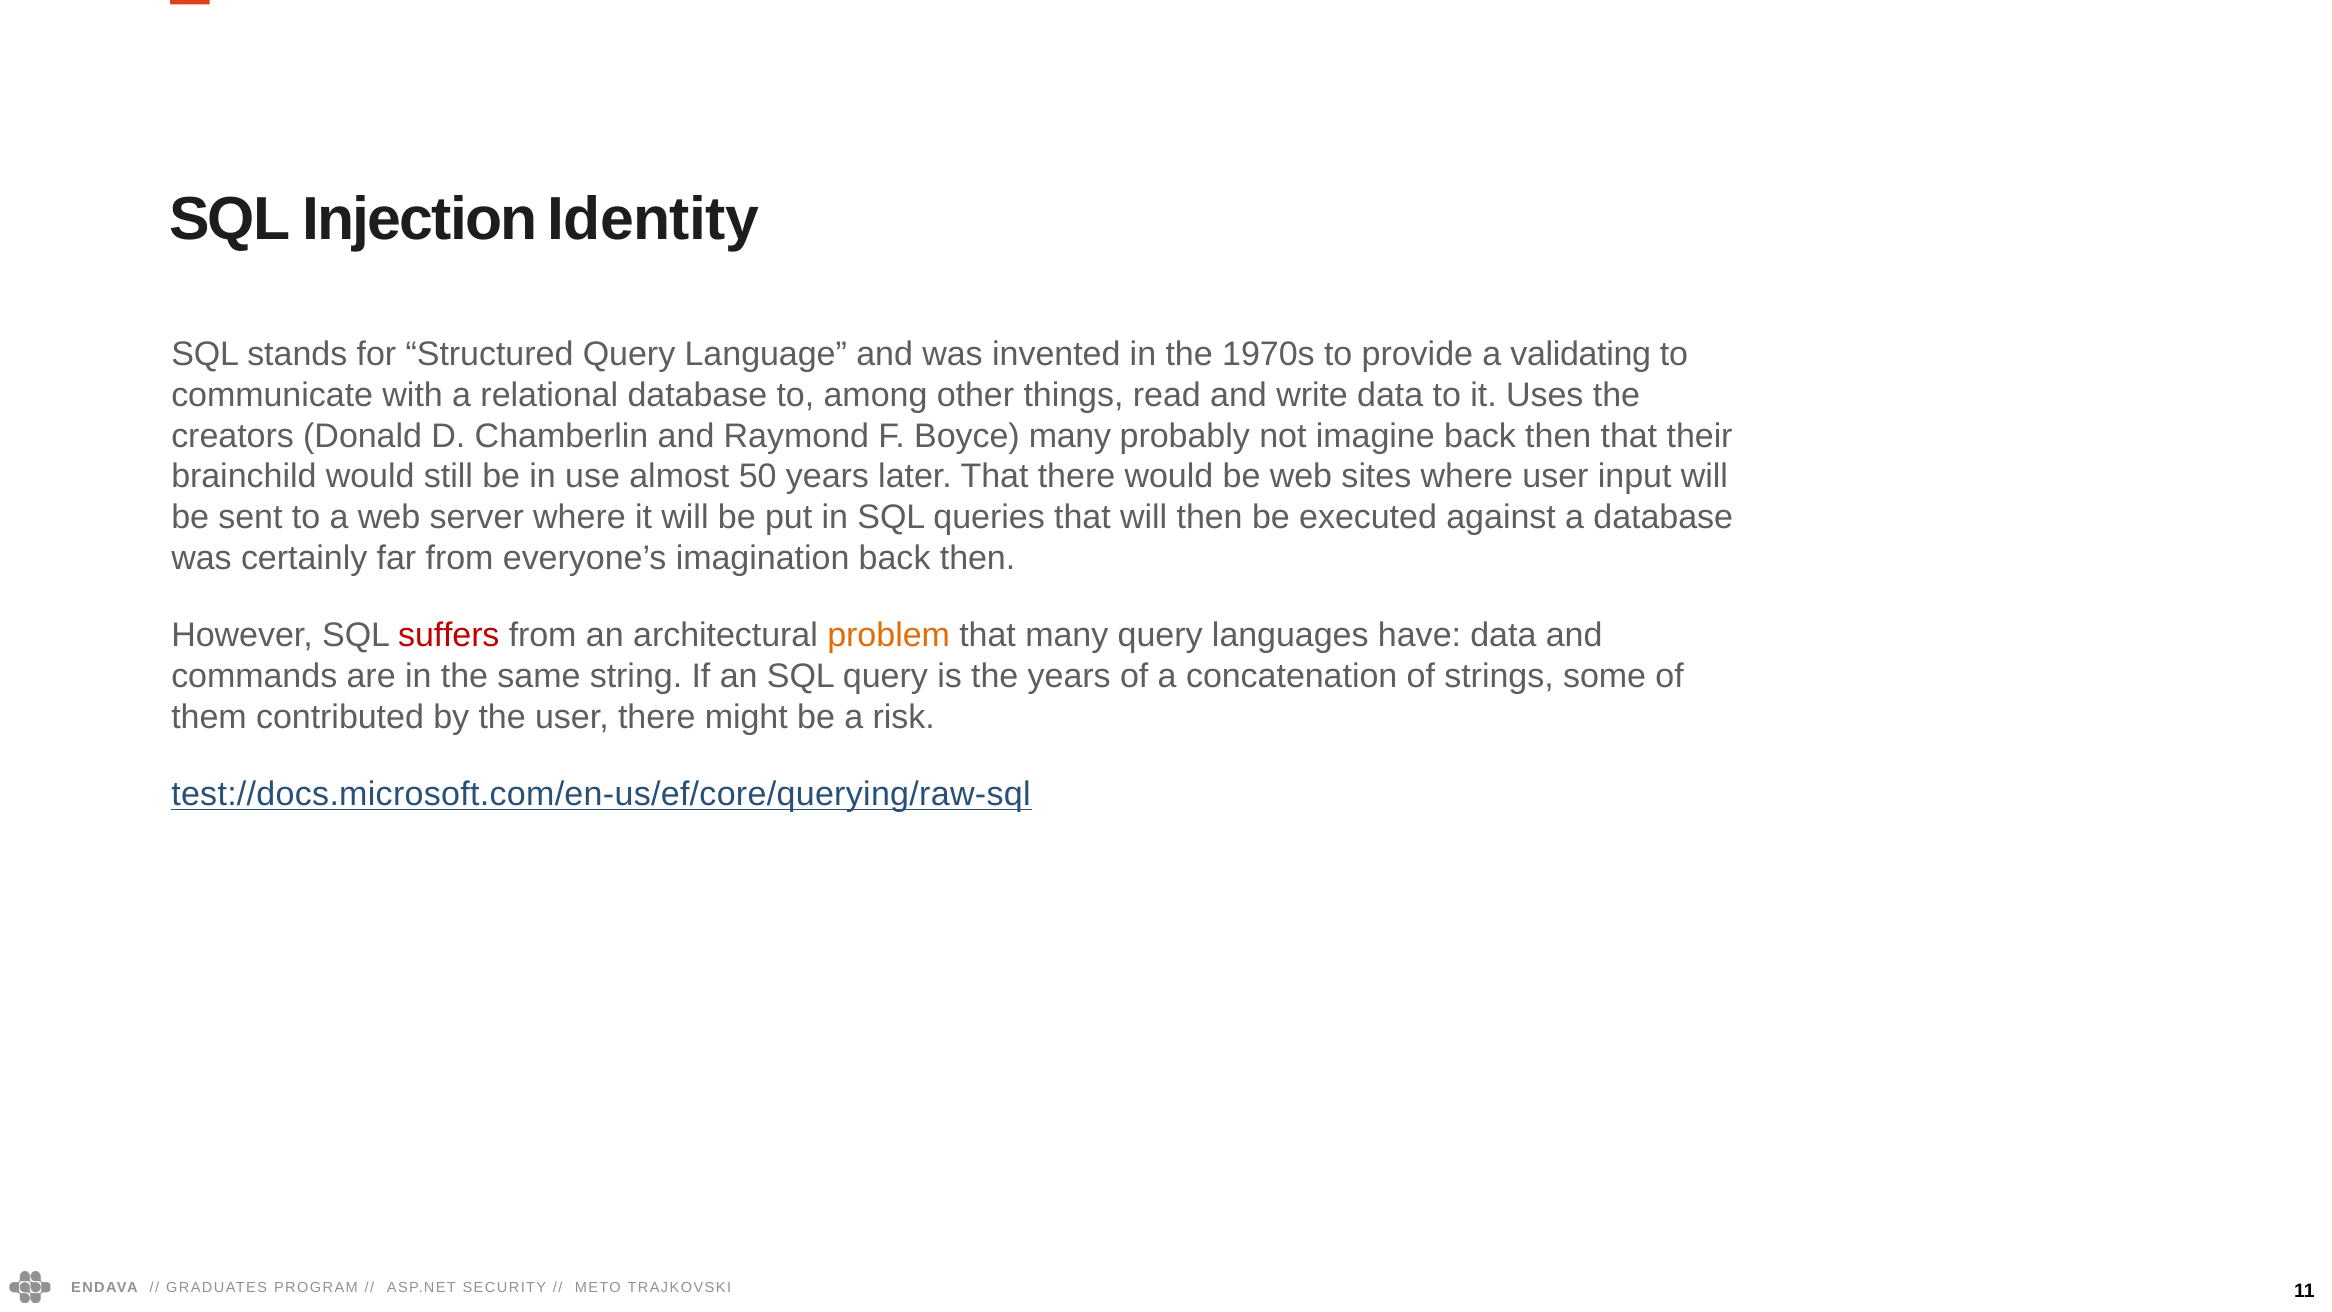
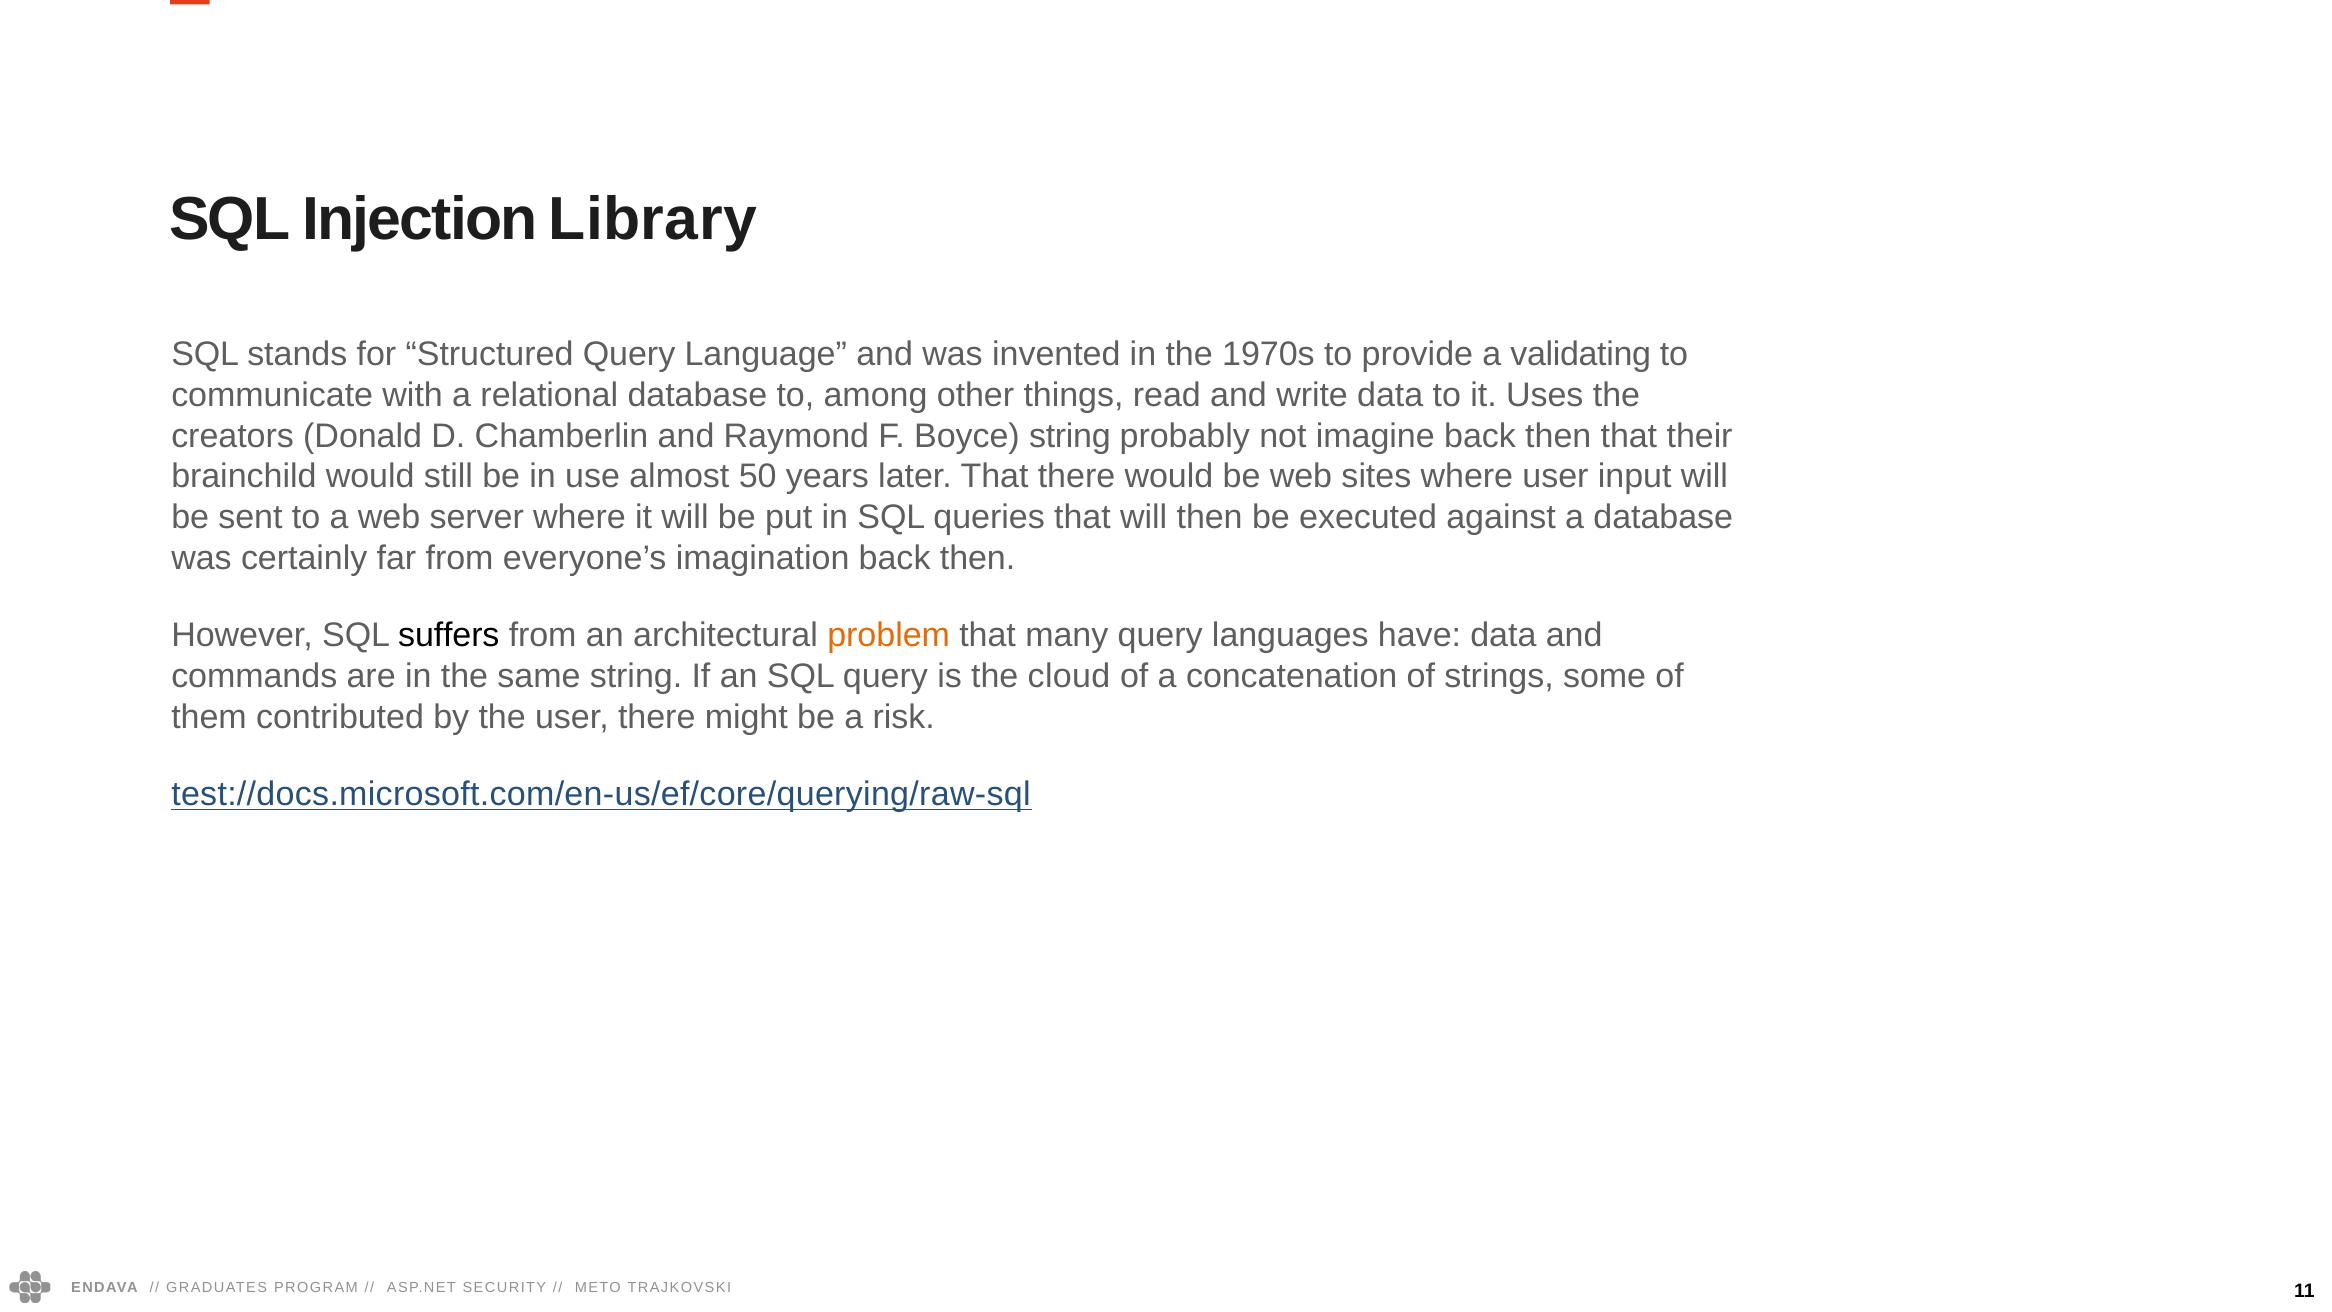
Identity: Identity -> Library
Boyce many: many -> string
suffers colour: red -> black
the years: years -> cloud
